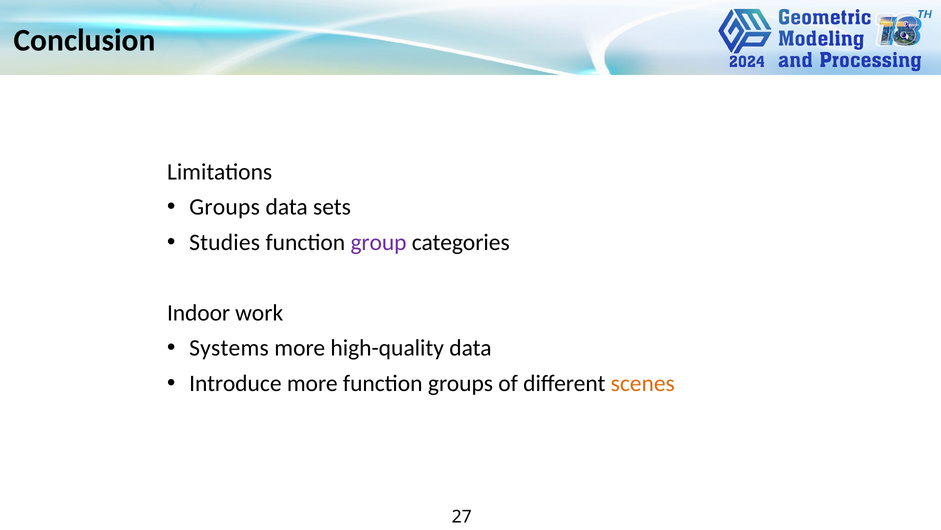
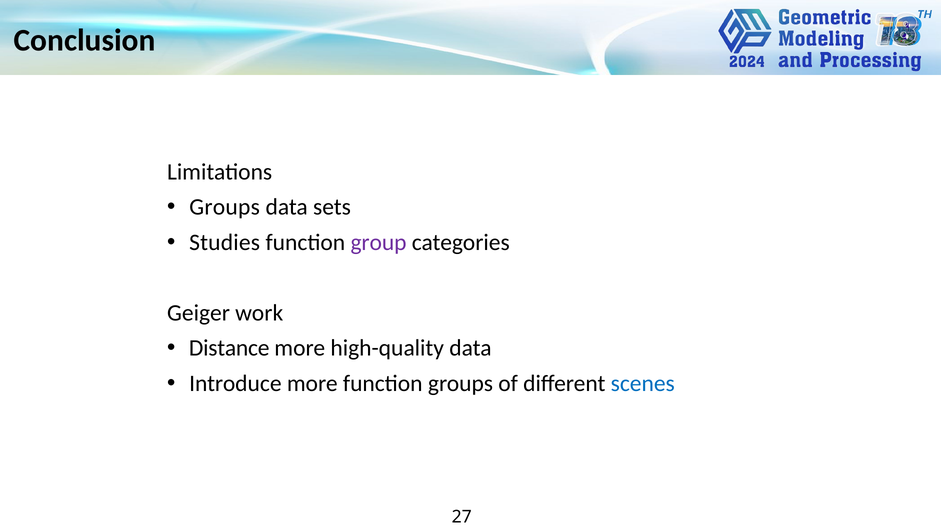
Indoor: Indoor -> Geiger
Systems: Systems -> Distance
scenes colour: orange -> blue
